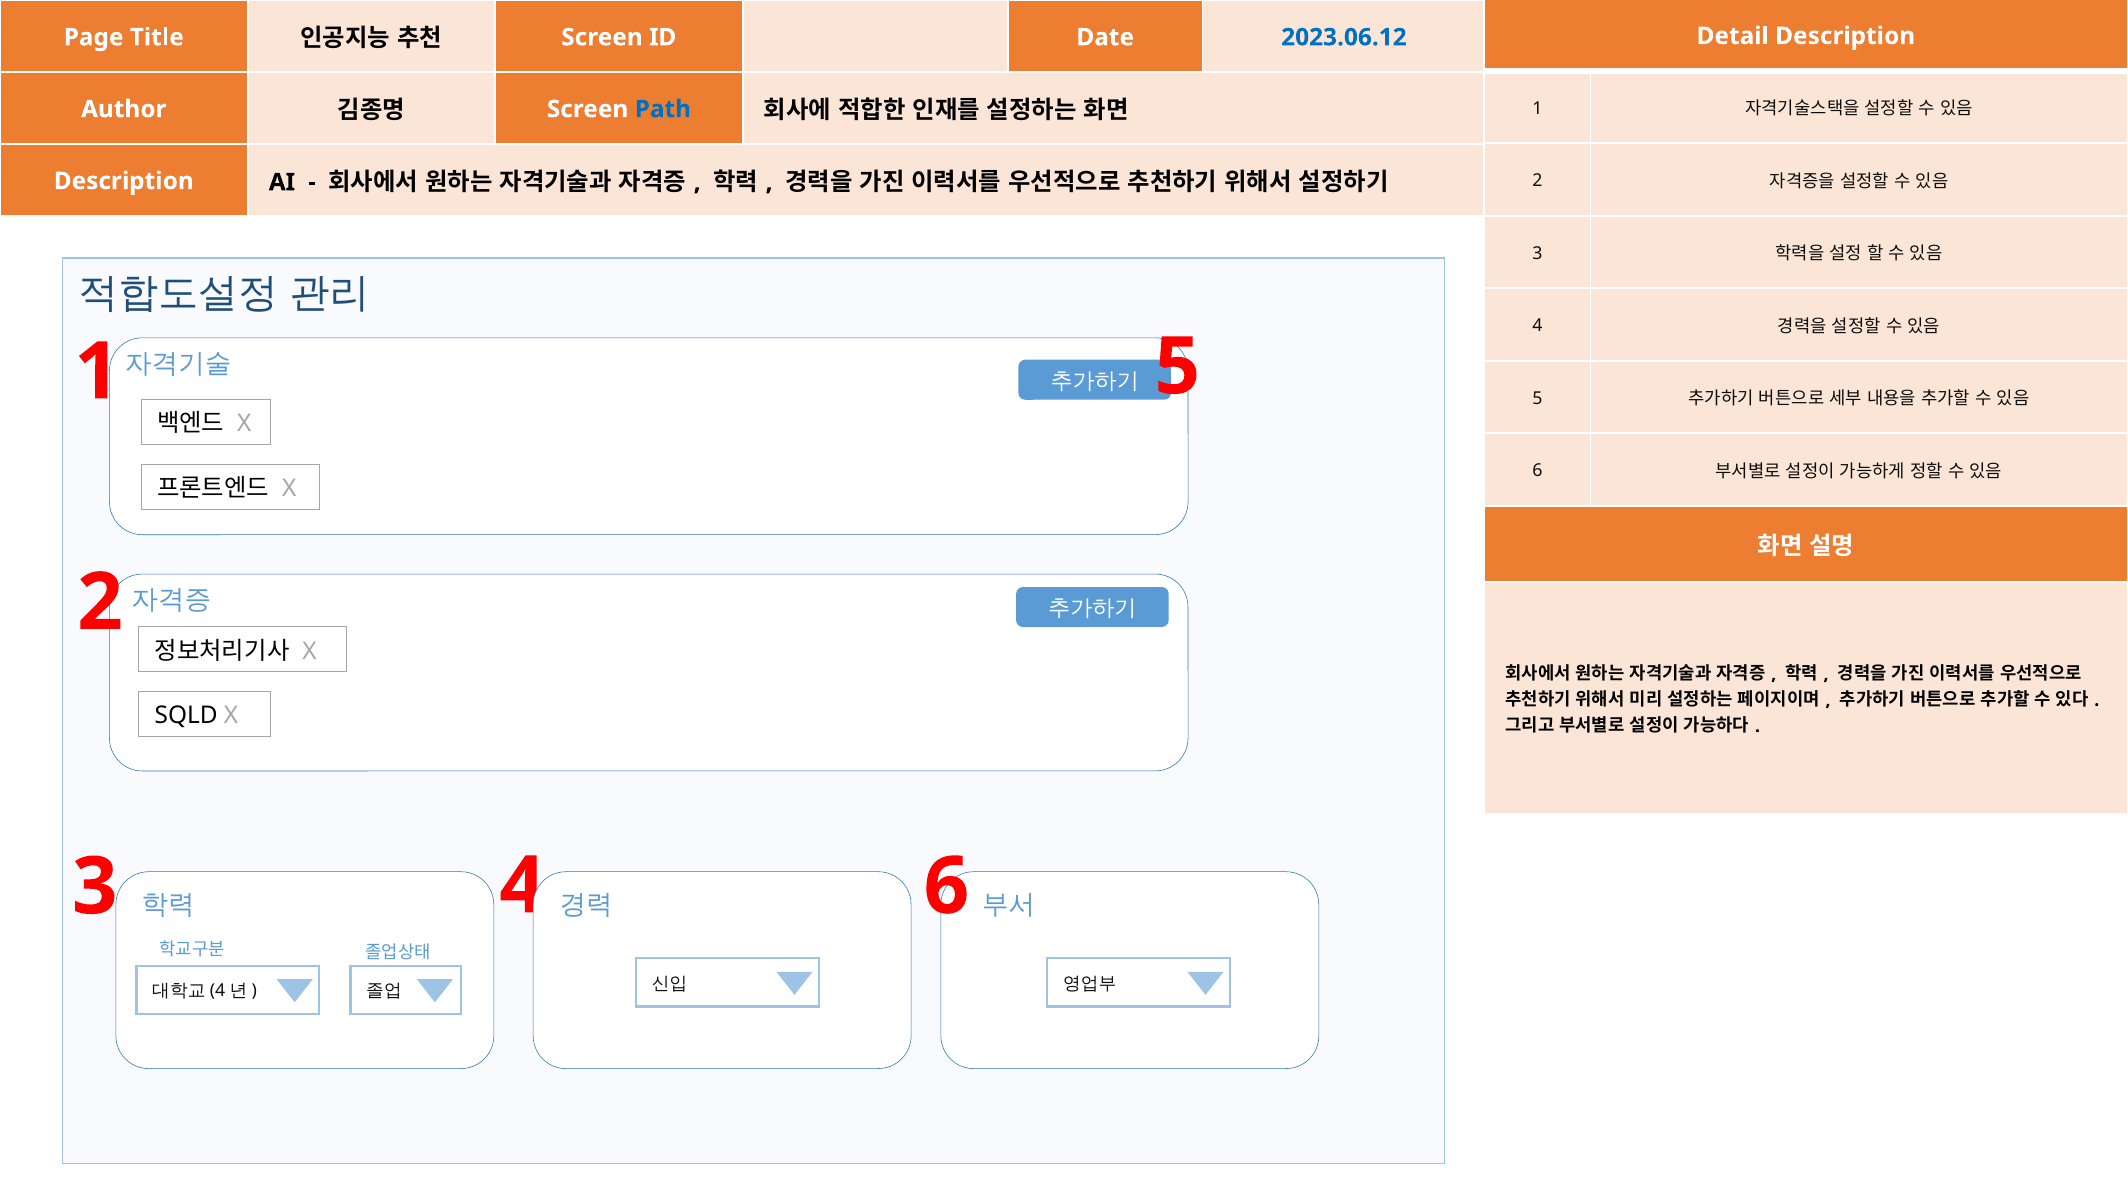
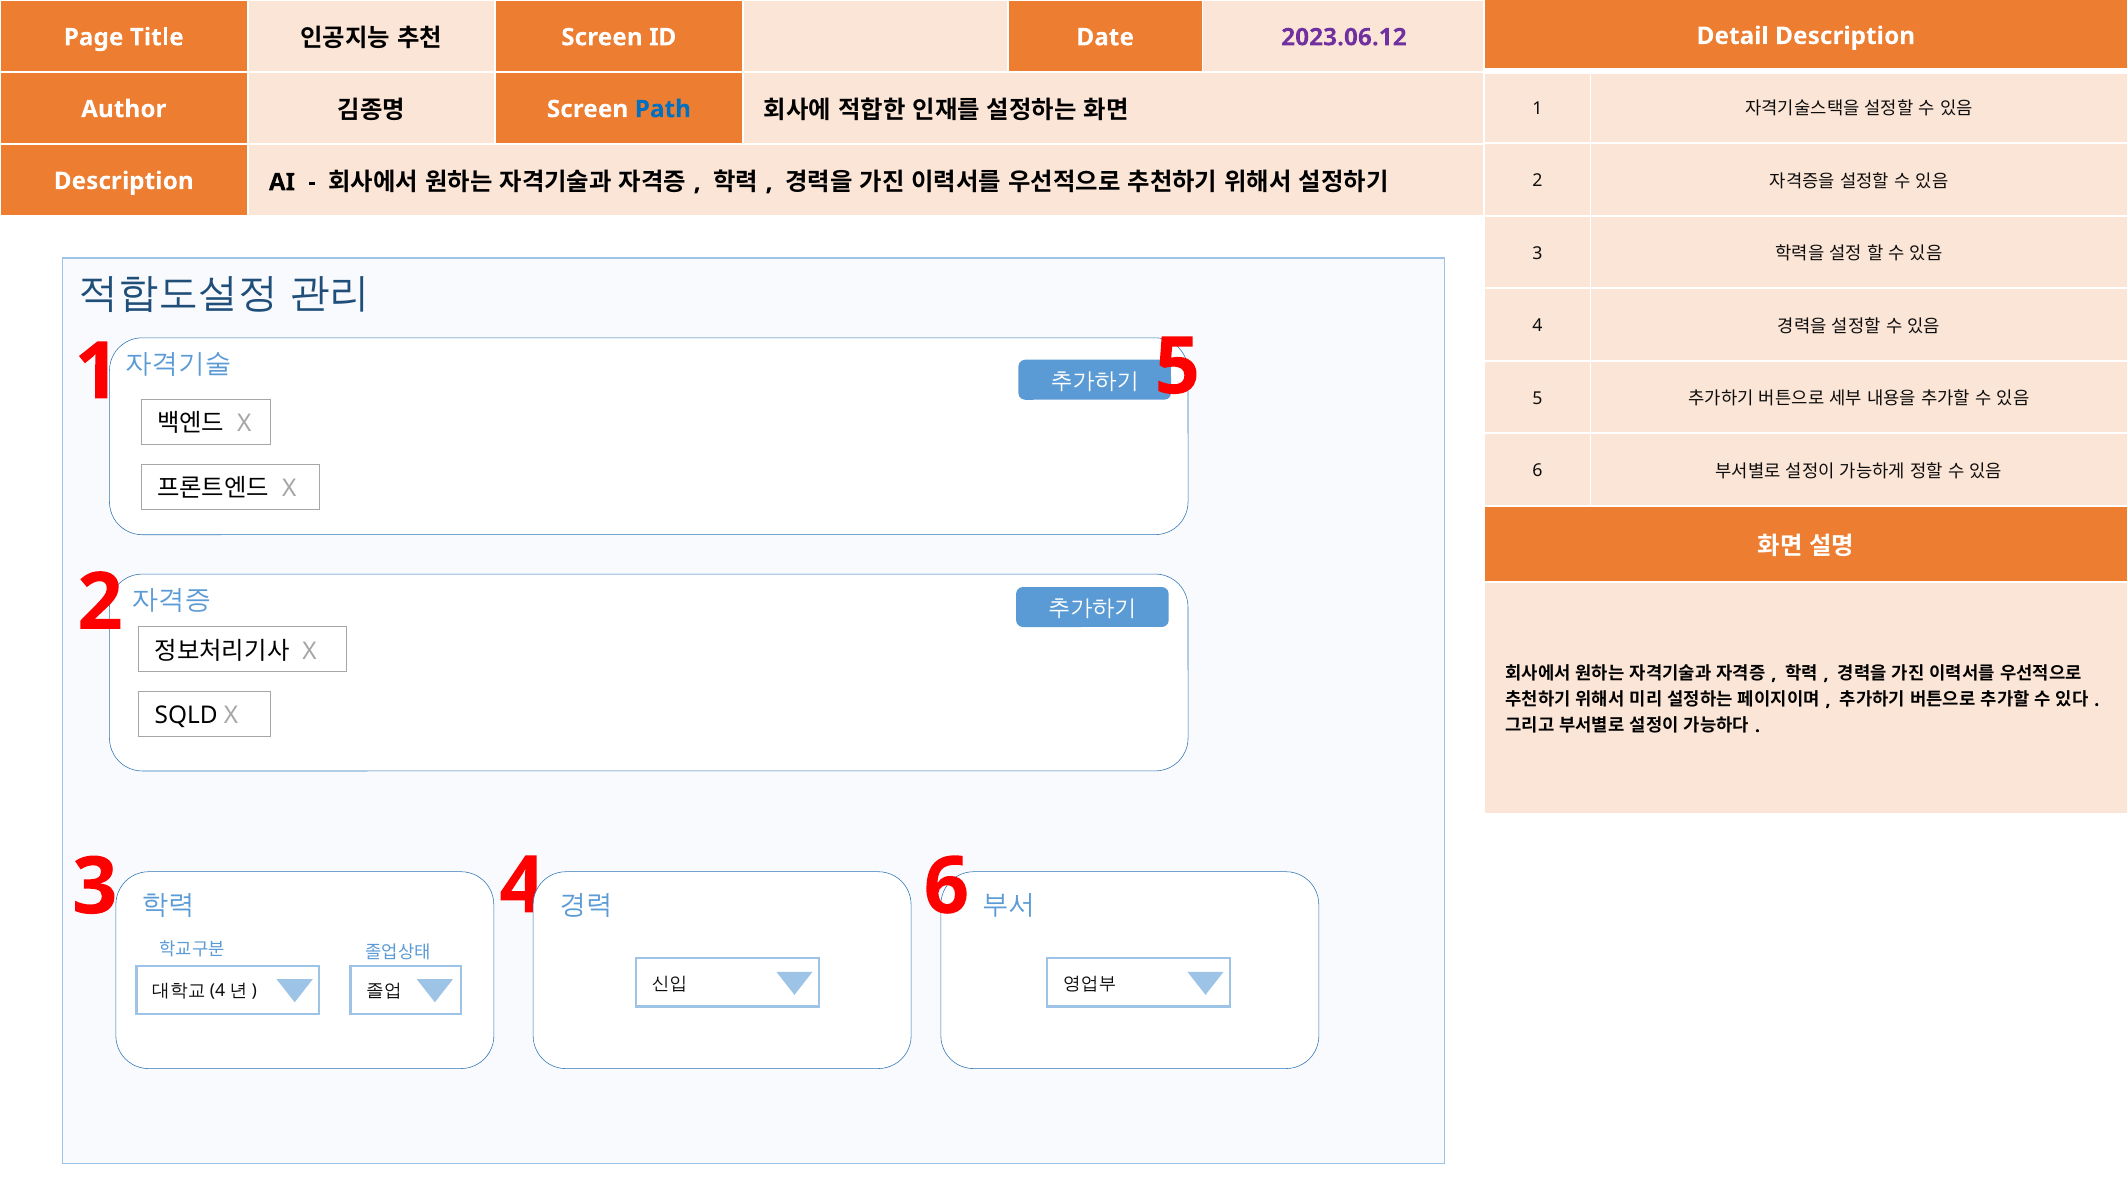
2023.06.12 colour: blue -> purple
